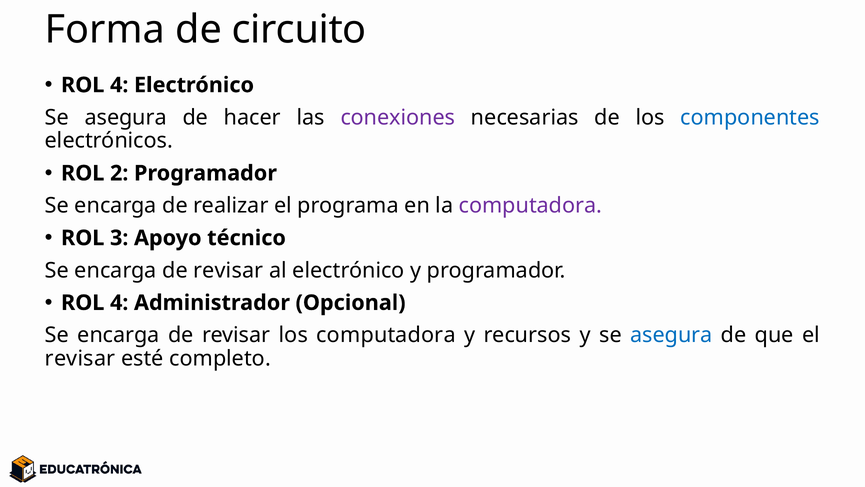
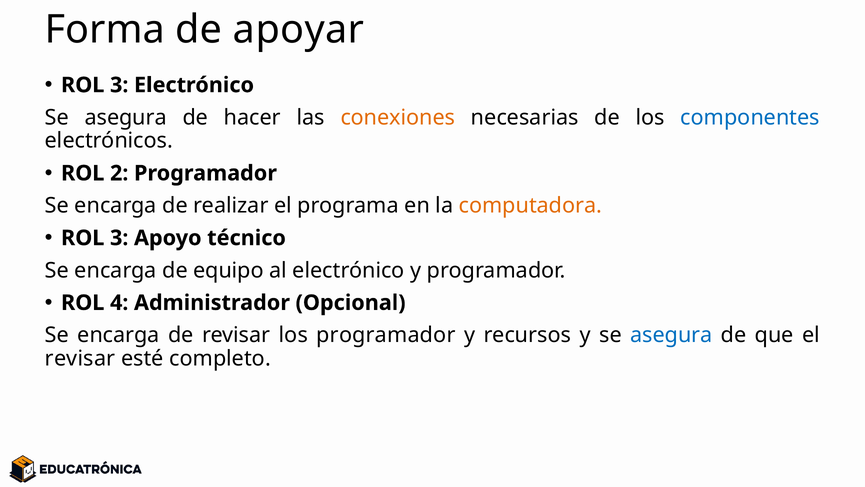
circuito: circuito -> apoyar
4 at (119, 85): 4 -> 3
conexiones colour: purple -> orange
computadora at (530, 205) colour: purple -> orange
revisar at (228, 270): revisar -> equipo
los computadora: computadora -> programador
